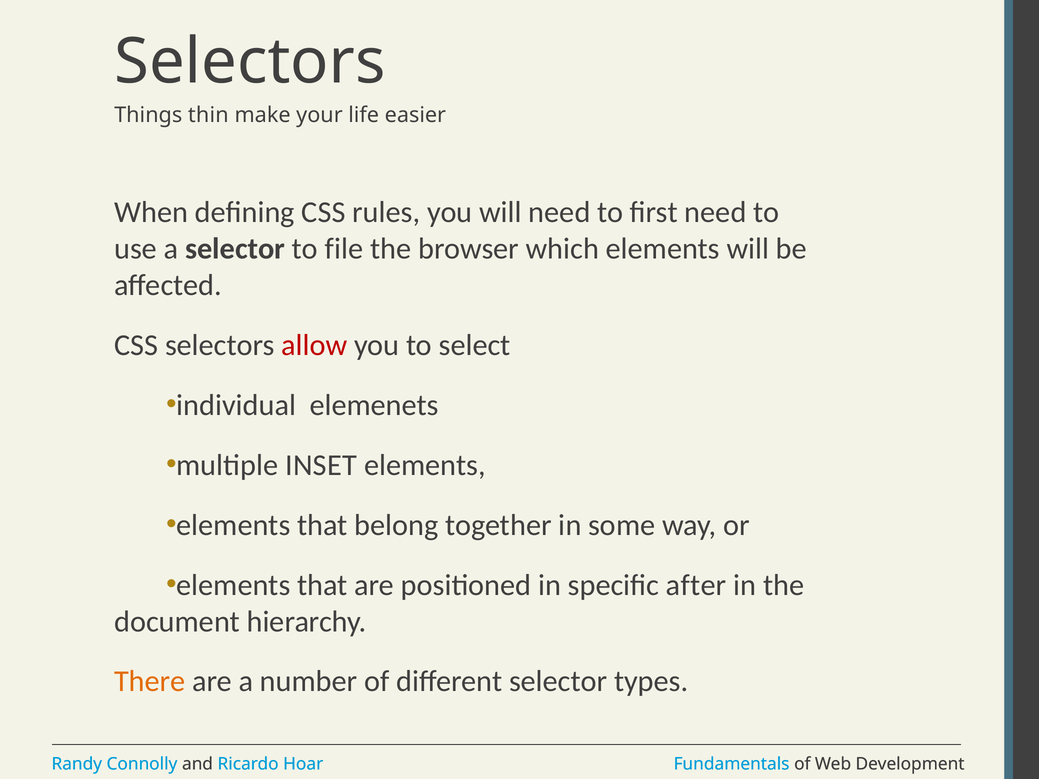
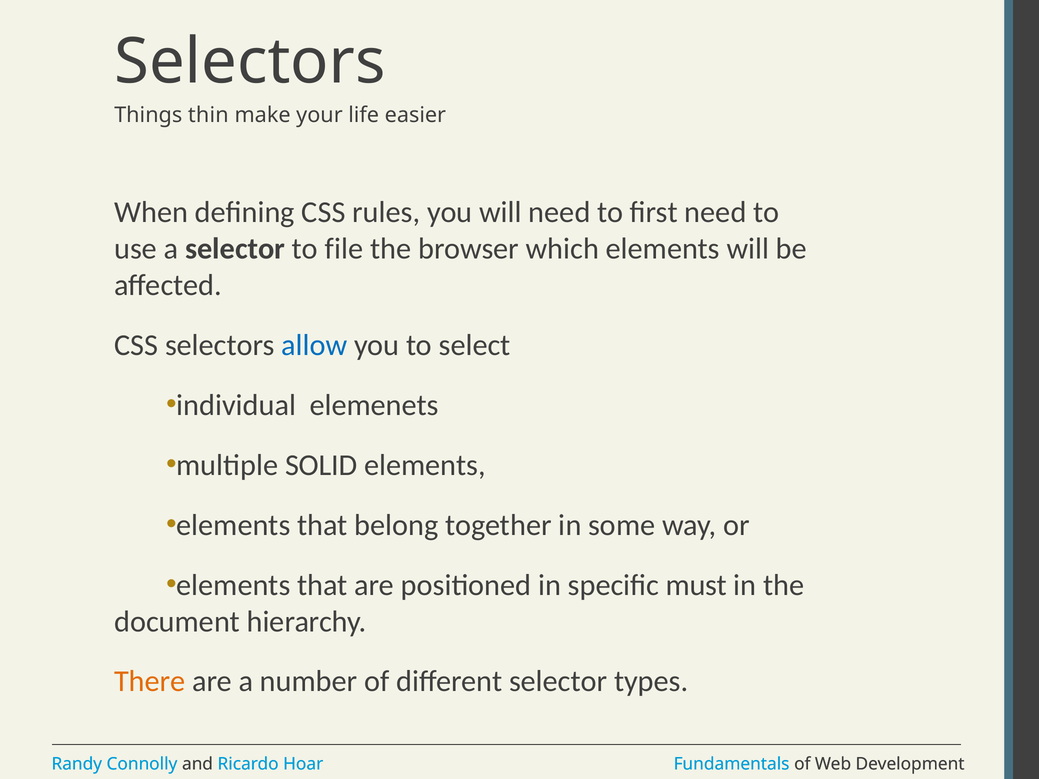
allow colour: red -> blue
INSET: INSET -> SOLID
after: after -> must
